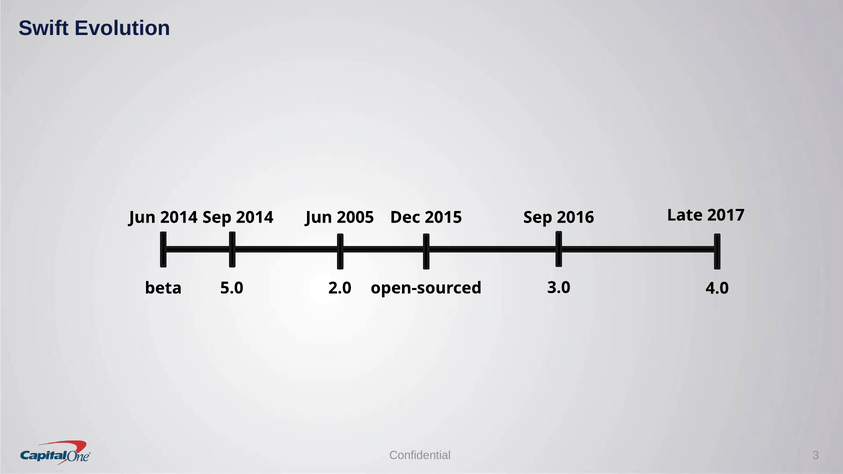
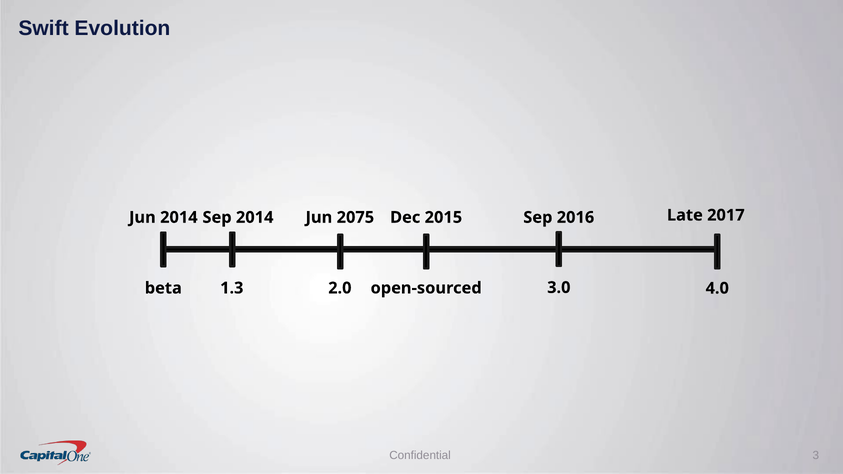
2005: 2005 -> 2075
5.0: 5.0 -> 1.3
